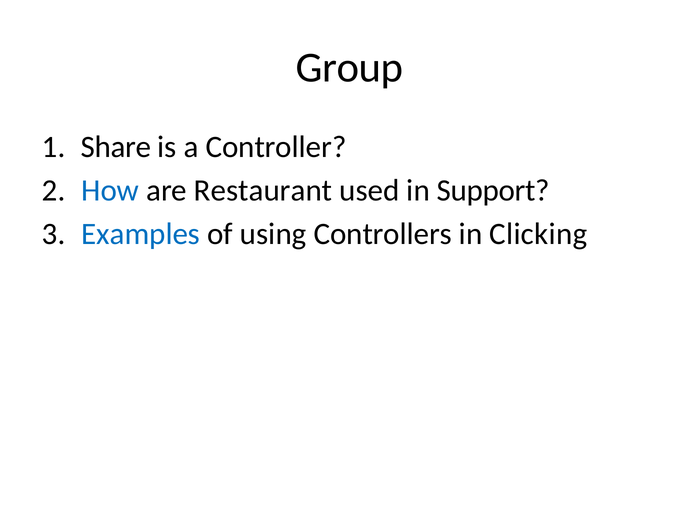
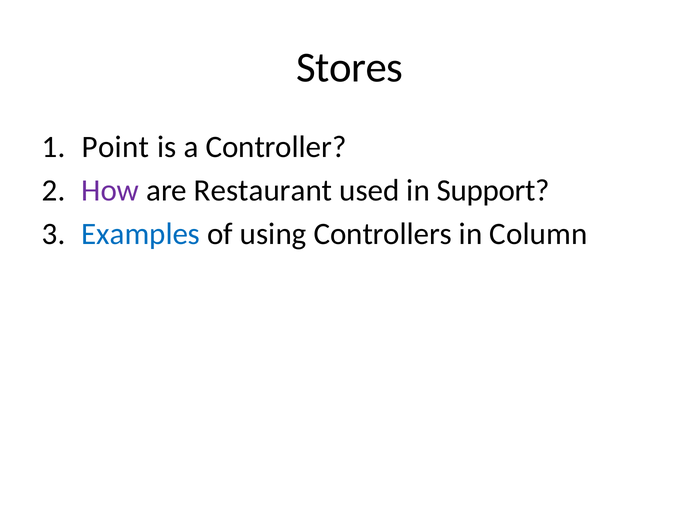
Group: Group -> Stores
Share: Share -> Point
How colour: blue -> purple
Clicking: Clicking -> Column
